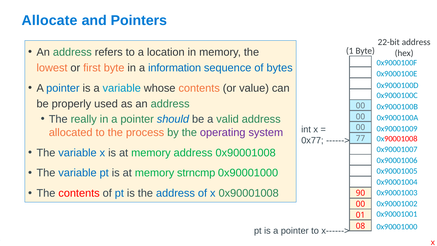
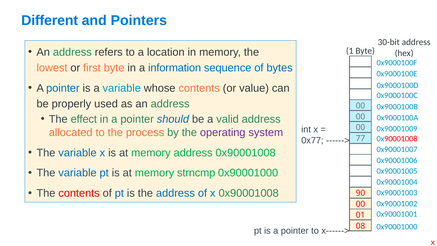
Allocate: Allocate -> Different
22-bit: 22-bit -> 30-bit
really: really -> effect
